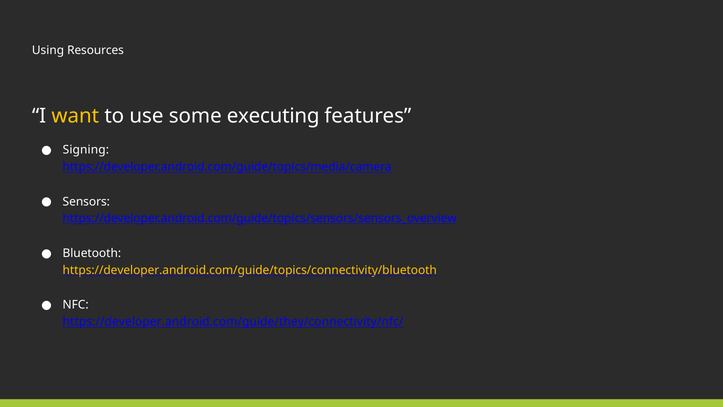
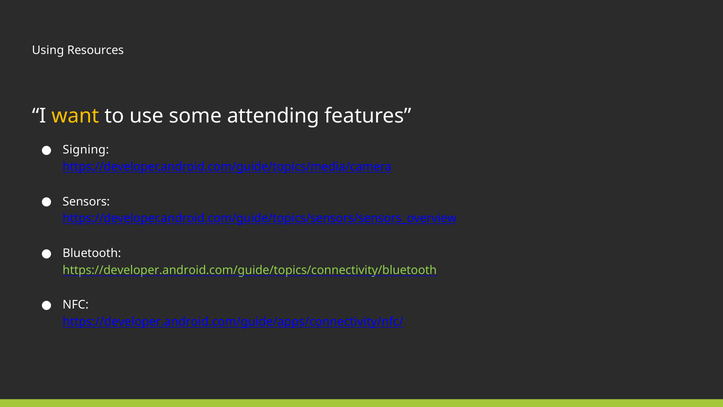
executing: executing -> attending
https://developer.android.com/guide/topics/connectivity/bluetooth colour: yellow -> light green
https://developer.android.com/guide/they/connectivity/nfc/: https://developer.android.com/guide/they/connectivity/nfc/ -> https://developer.android.com/guide/apps/connectivity/nfc/
